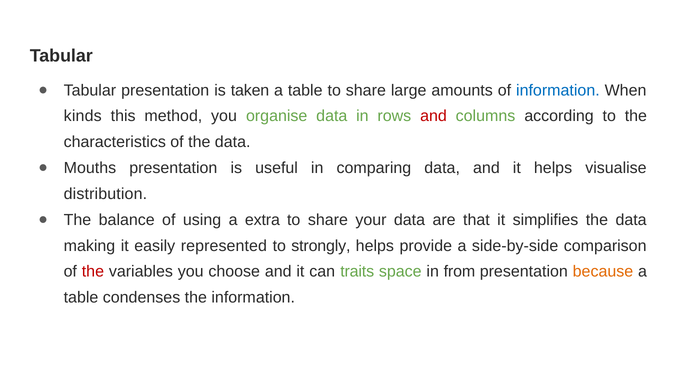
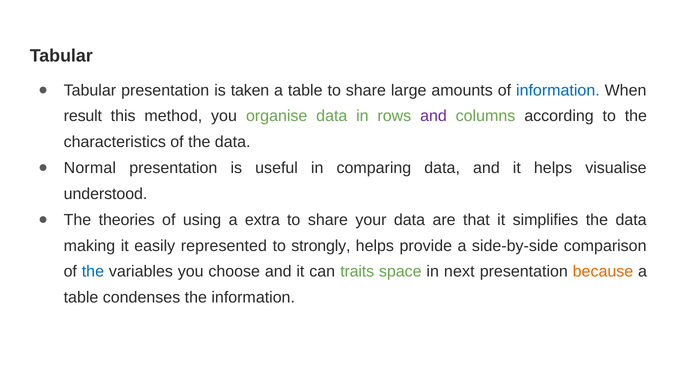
kinds: kinds -> result
and at (433, 116) colour: red -> purple
Mouths: Mouths -> Normal
distribution: distribution -> understood
balance: balance -> theories
the at (93, 272) colour: red -> blue
from: from -> next
